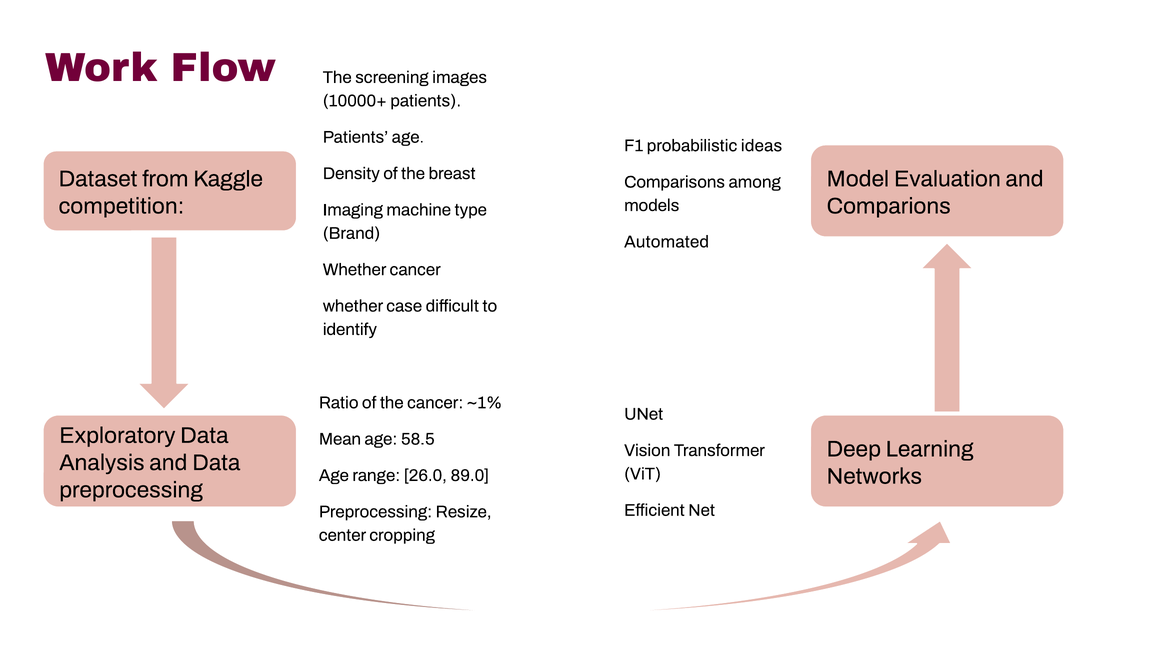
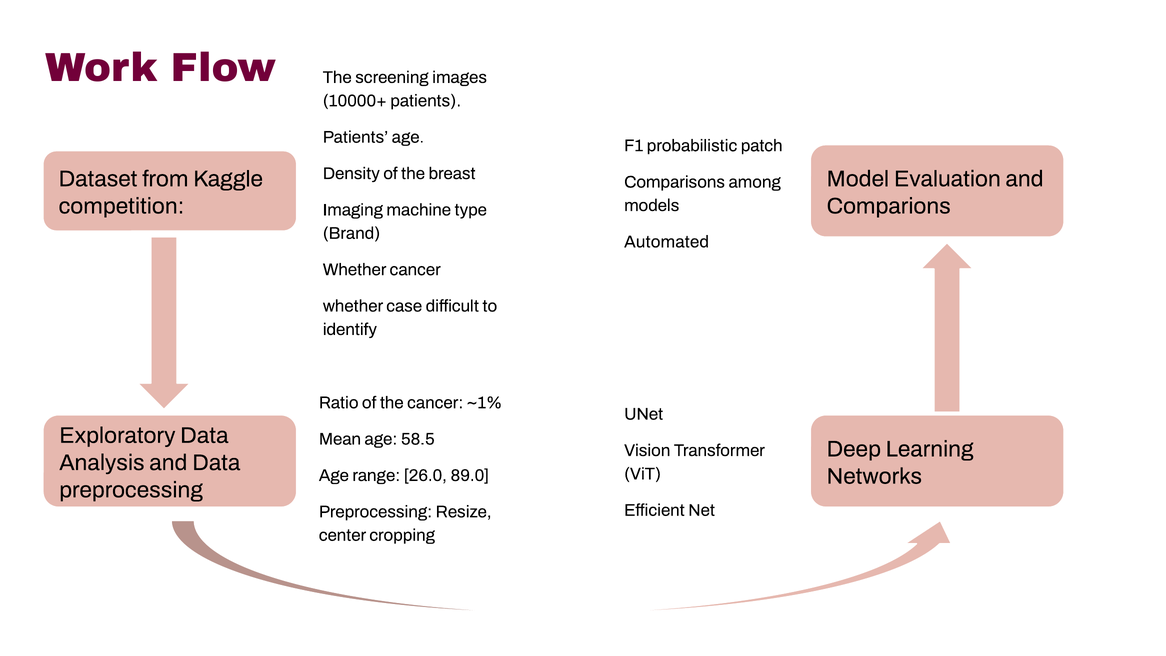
ideas: ideas -> patch
